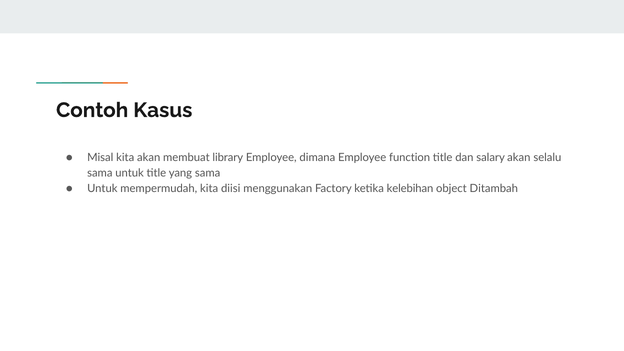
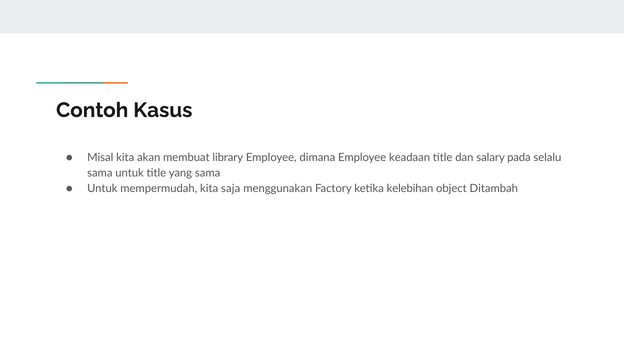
function: function -> keadaan
salary akan: akan -> pada
diisi: diisi -> saja
